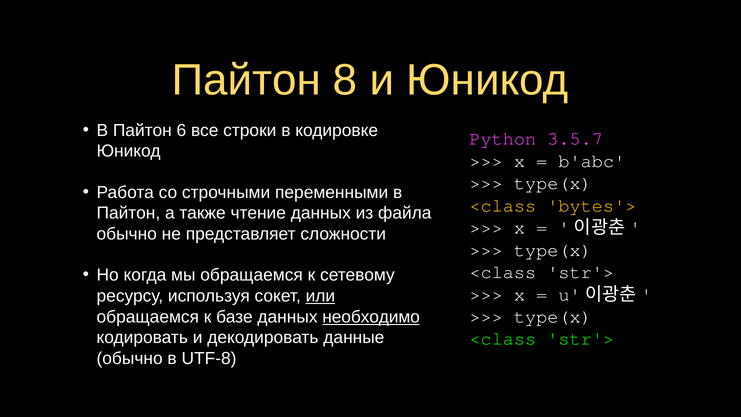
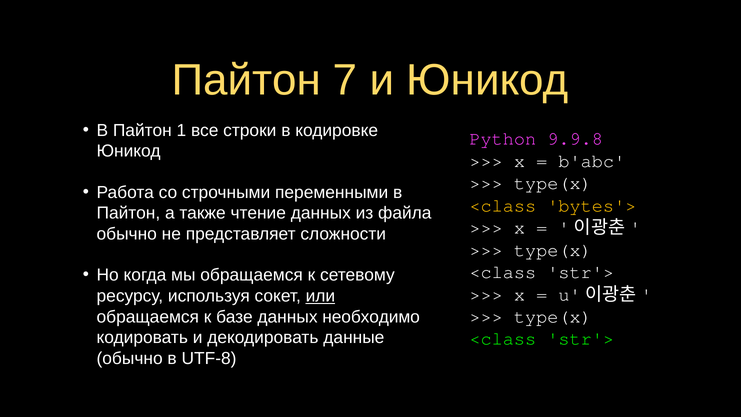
8: 8 -> 7
6: 6 -> 1
3.5.7: 3.5.7 -> 9.9.8
необходимо underline: present -> none
